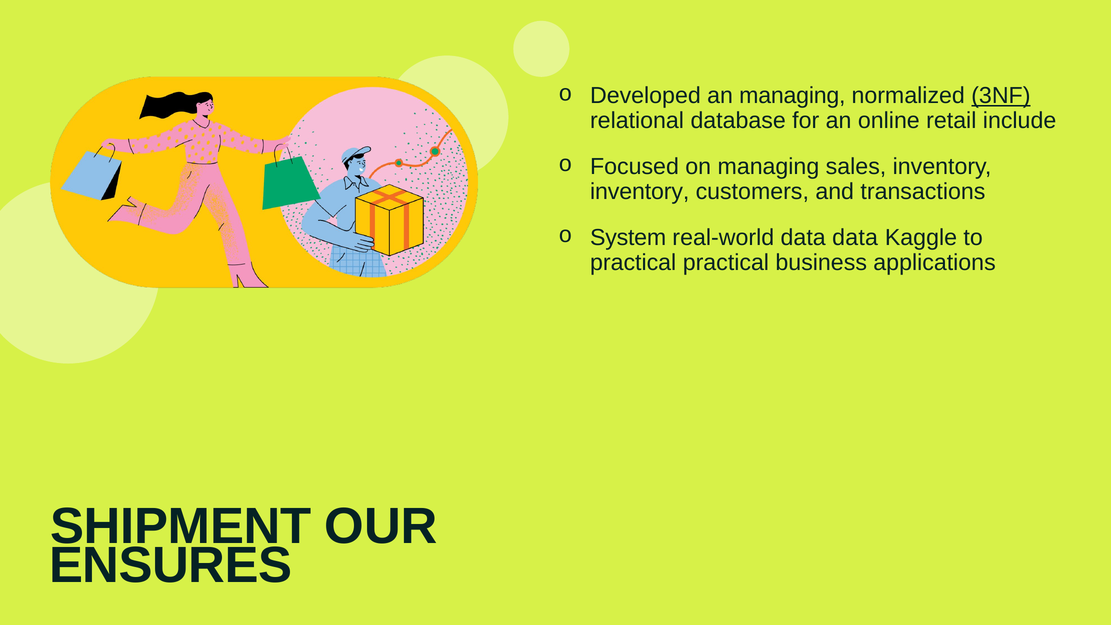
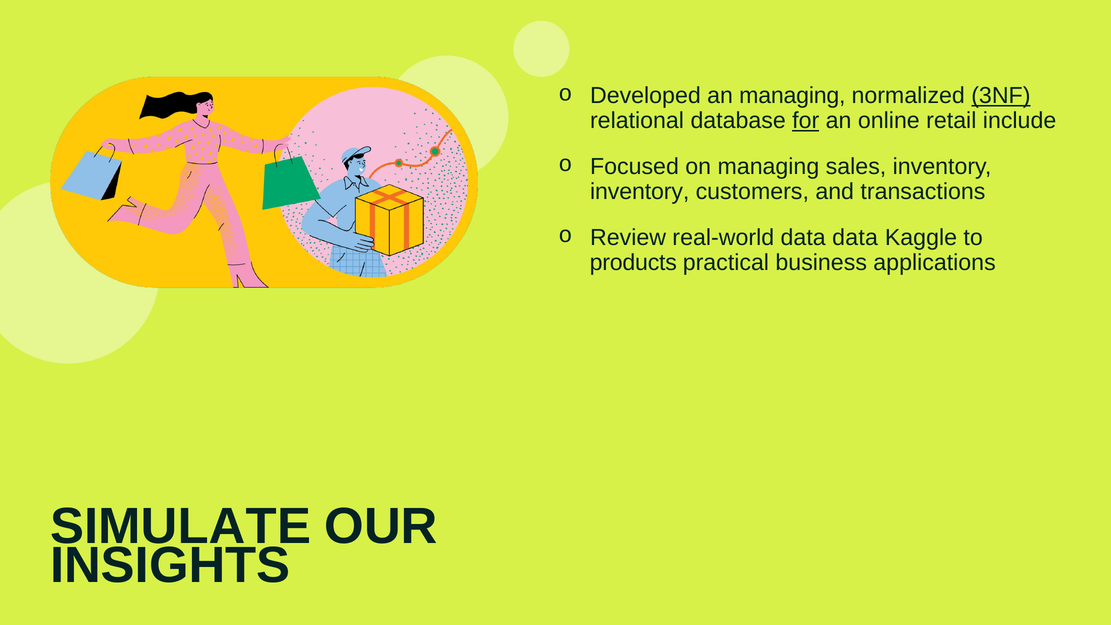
for underline: none -> present
System: System -> Review
practical at (633, 263): practical -> products
SHIPMENT: SHIPMENT -> SIMULATE
ENSURES: ENSURES -> INSIGHTS
